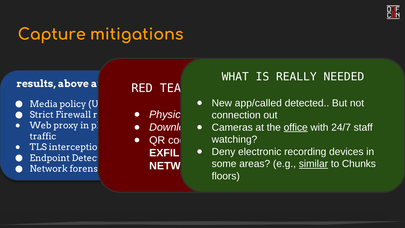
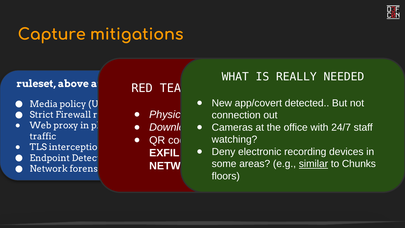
results: results -> ruleset
app/called: app/called -> app/covert
office underline: present -> none
